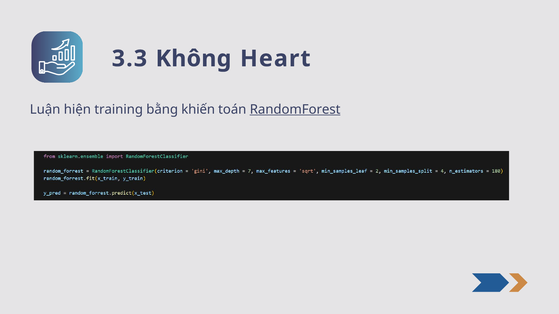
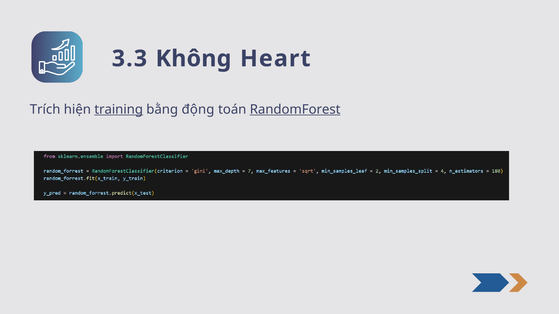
Luận: Luận -> Trích
training underline: none -> present
khiến: khiến -> động
